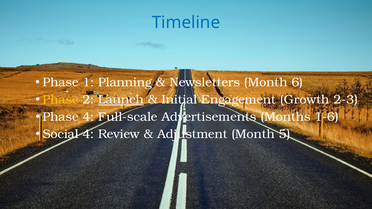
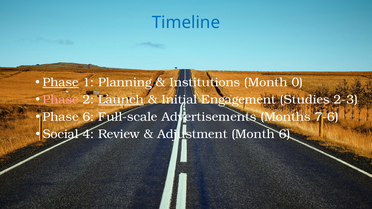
Phase at (61, 82) underline: none -> present
Newsletters: Newsletters -> Institutions
6: 6 -> 0
Phase at (61, 100) colour: yellow -> pink
Growth: Growth -> Studies
Phase 4: 4 -> 6
1-6: 1-6 -> 7-6
Month 5: 5 -> 6
